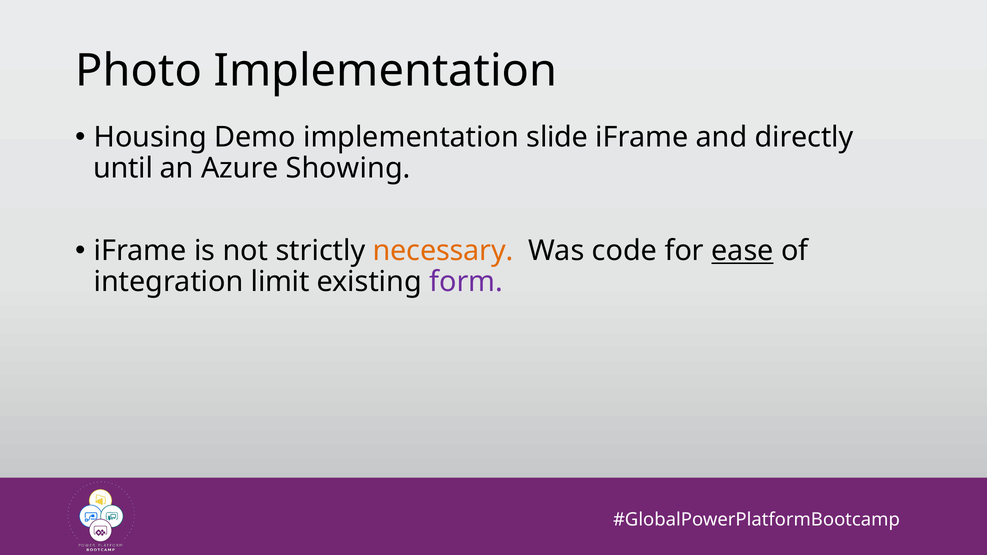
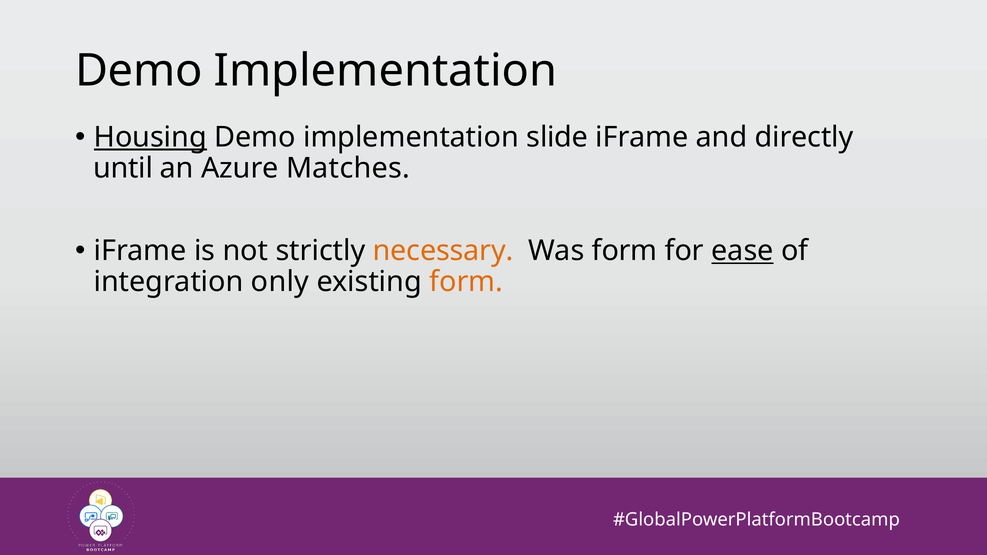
Photo at (139, 71): Photo -> Demo
Housing underline: none -> present
Showing: Showing -> Matches
Was code: code -> form
limit: limit -> only
form at (466, 282) colour: purple -> orange
